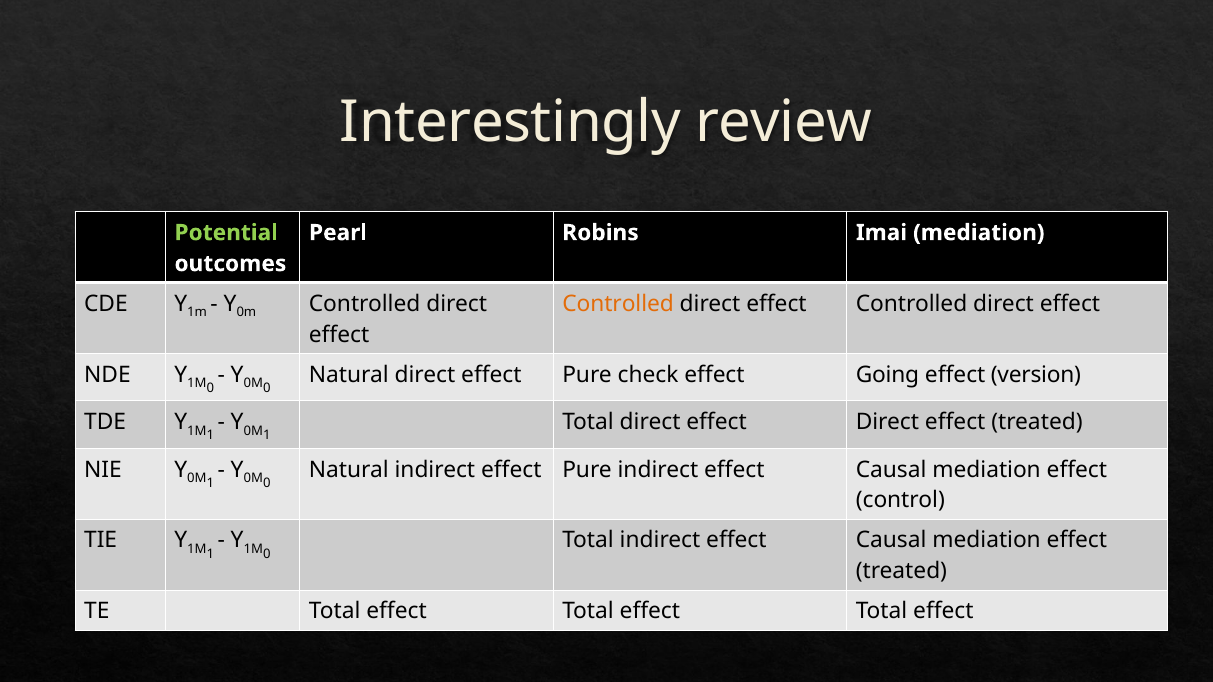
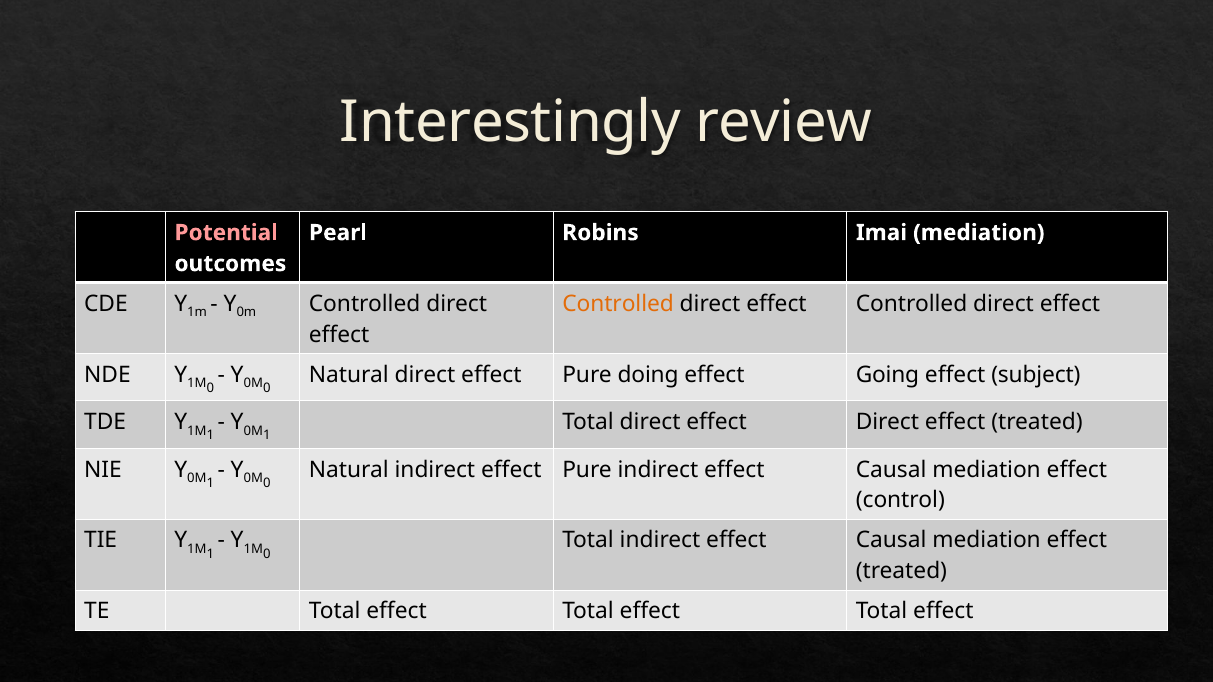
Potential colour: light green -> pink
check: check -> doing
version: version -> subject
